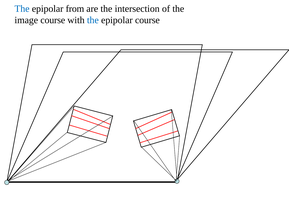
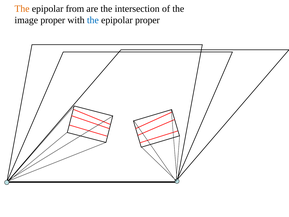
The at (22, 9) colour: blue -> orange
image course: course -> proper
epipolar course: course -> proper
